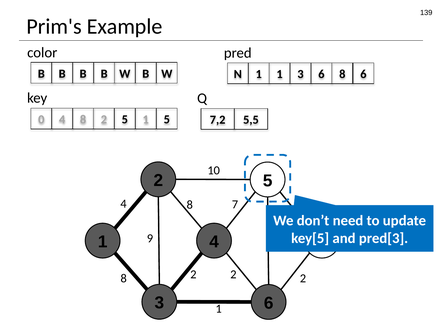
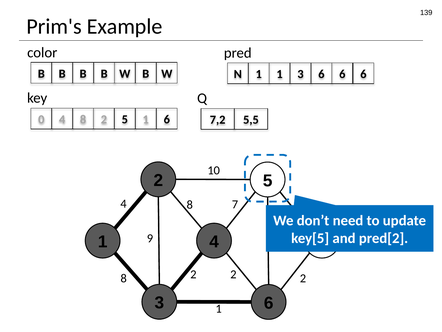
3 6 8: 8 -> 6
1 5: 5 -> 6
pred[3: pred[3 -> pred[2
